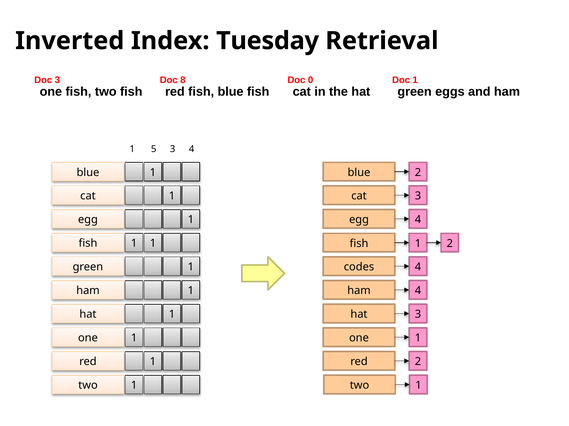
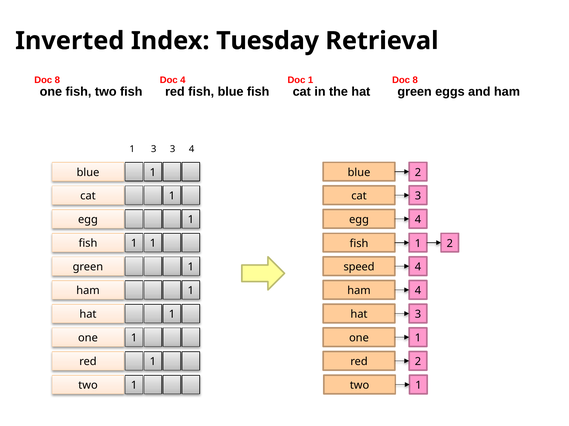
3 at (57, 80): 3 -> 8
Doc 8: 8 -> 4
Doc 0: 0 -> 1
1 at (415, 80): 1 -> 8
1 5: 5 -> 3
codes: codes -> speed
